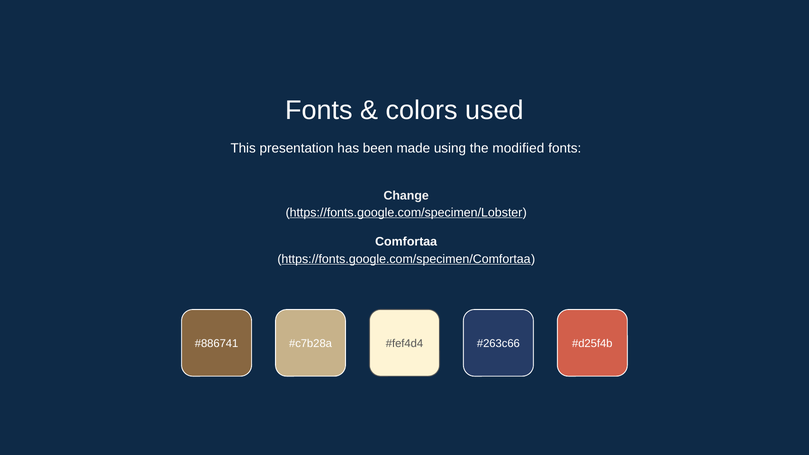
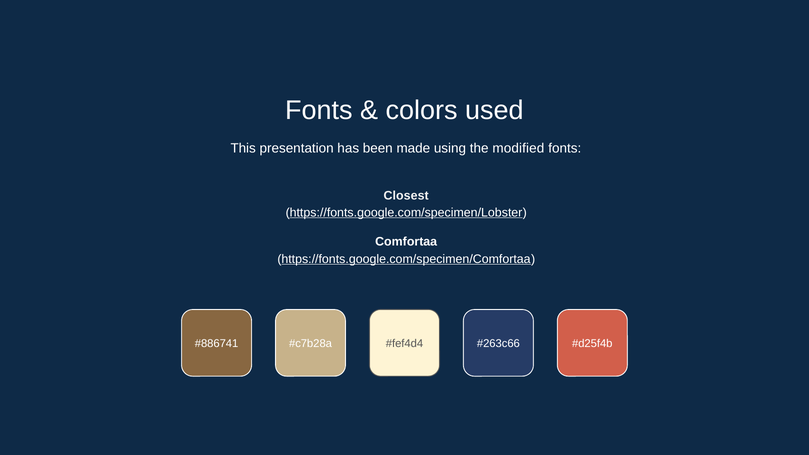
Change: Change -> Closest
